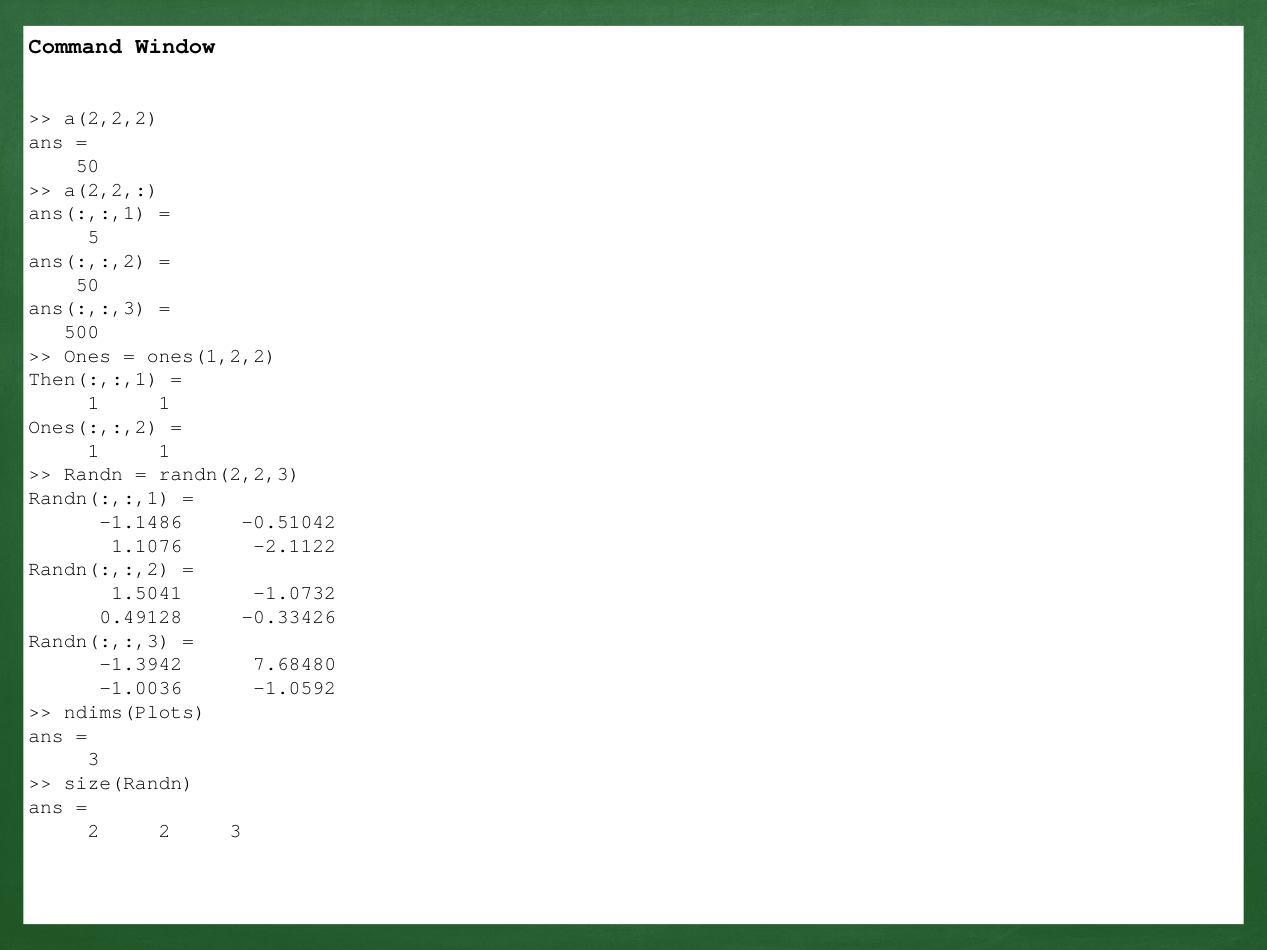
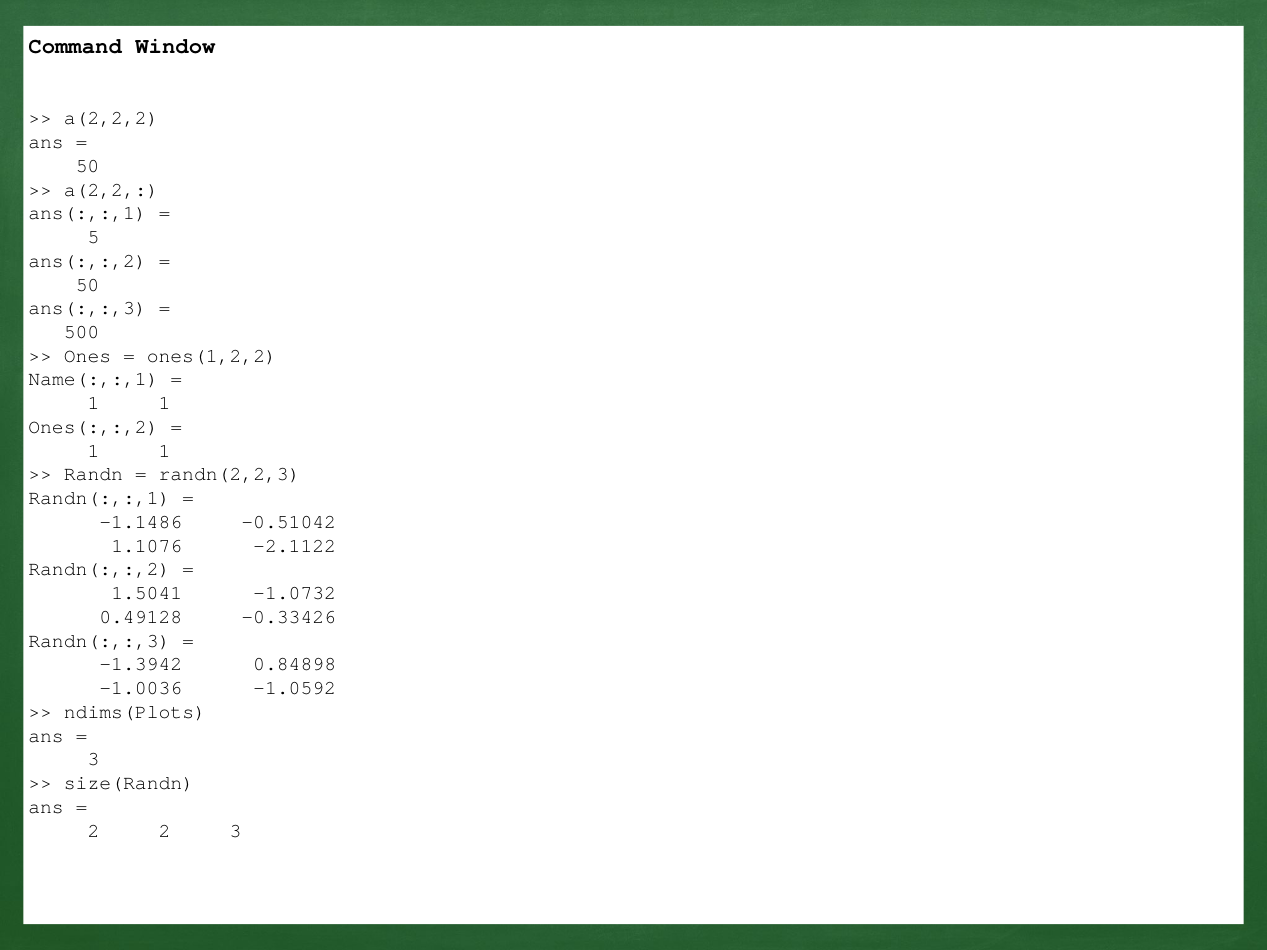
Then(:,:,1: Then(:,:,1 -> Name(:,:,1
7.68480: 7.68480 -> 0.84898
